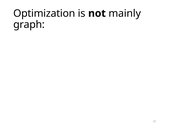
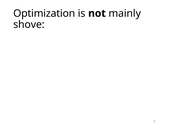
graph: graph -> shove
